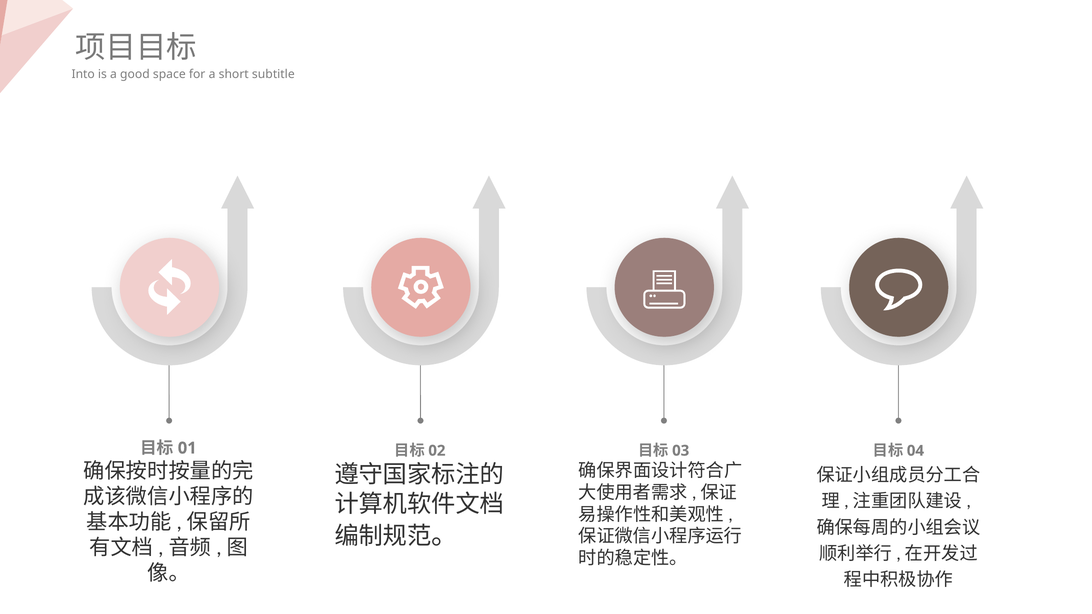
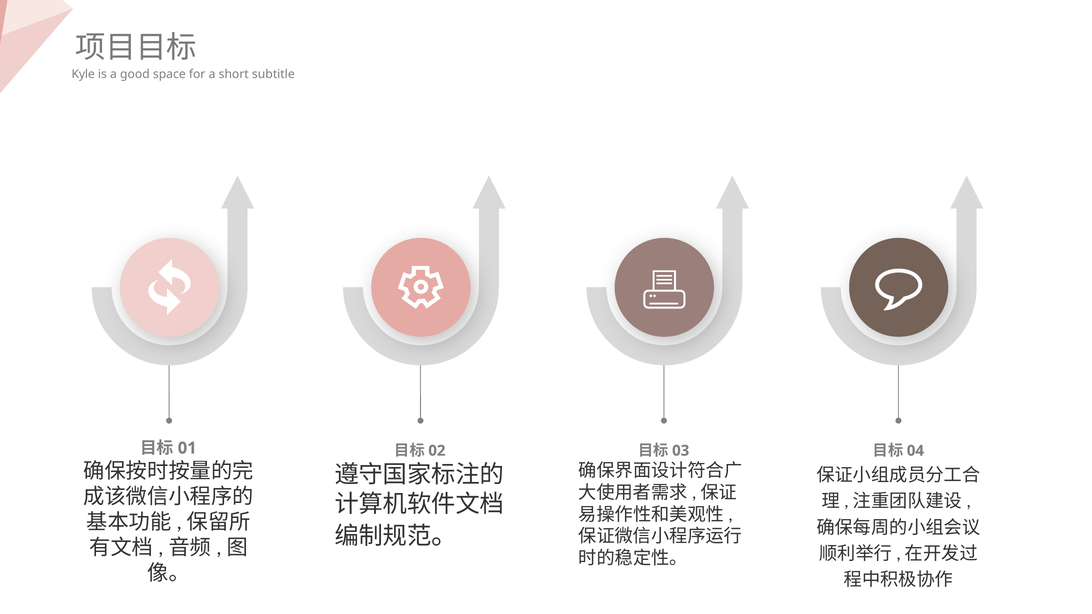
Into: Into -> Kyle
